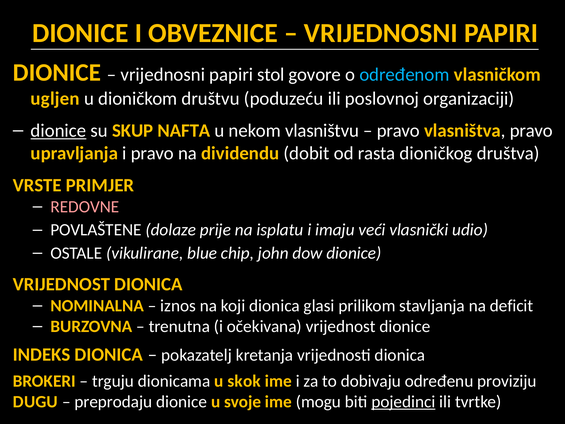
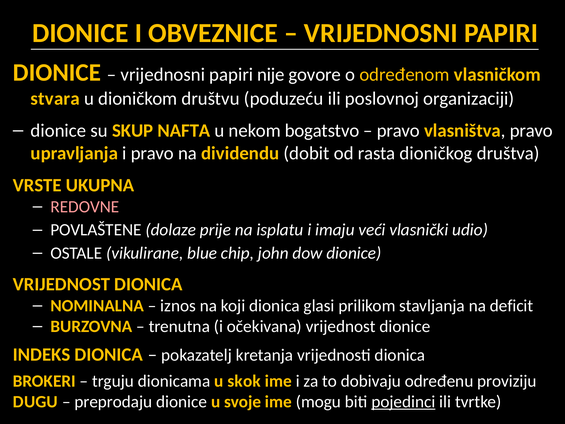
stol: stol -> nije
određenom colour: light blue -> yellow
ugljen: ugljen -> stvara
dionice at (58, 131) underline: present -> none
vlasništvu: vlasništvu -> bogatstvo
PRIMJER: PRIMJER -> UKUPNA
